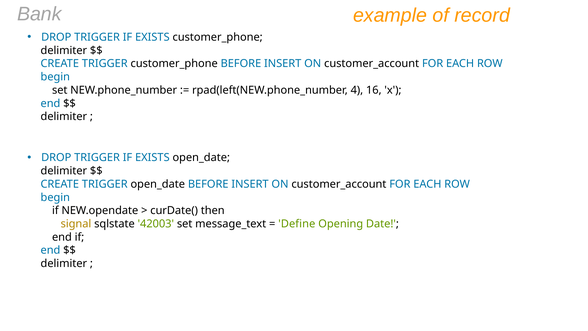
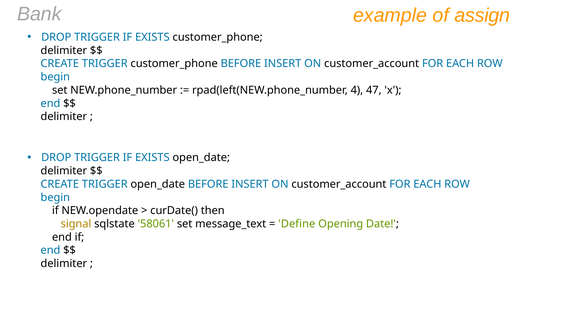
record: record -> assign
16: 16 -> 47
42003: 42003 -> 58061
